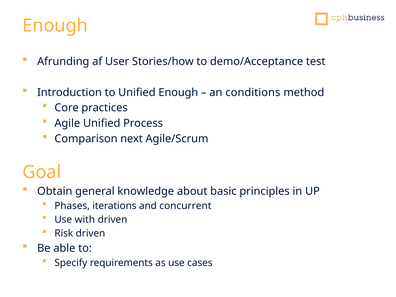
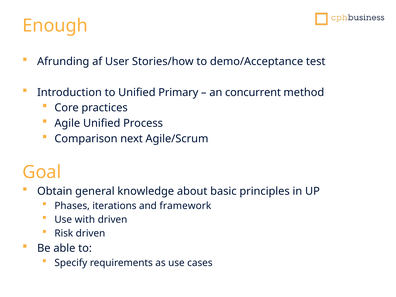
Unified Enough: Enough -> Primary
conditions: conditions -> concurrent
concurrent: concurrent -> framework
